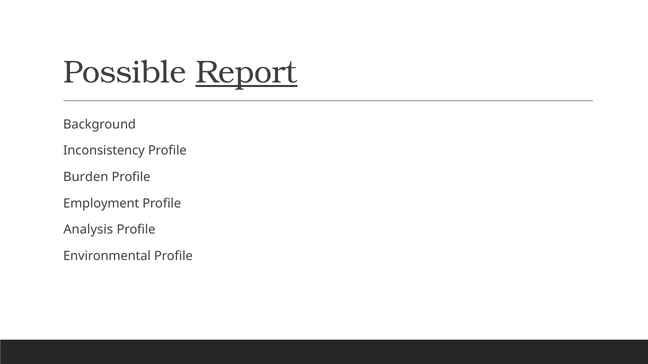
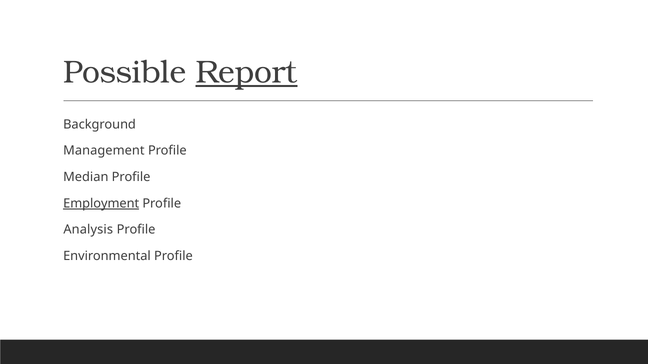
Inconsistency: Inconsistency -> Management
Burden: Burden -> Median
Employment underline: none -> present
